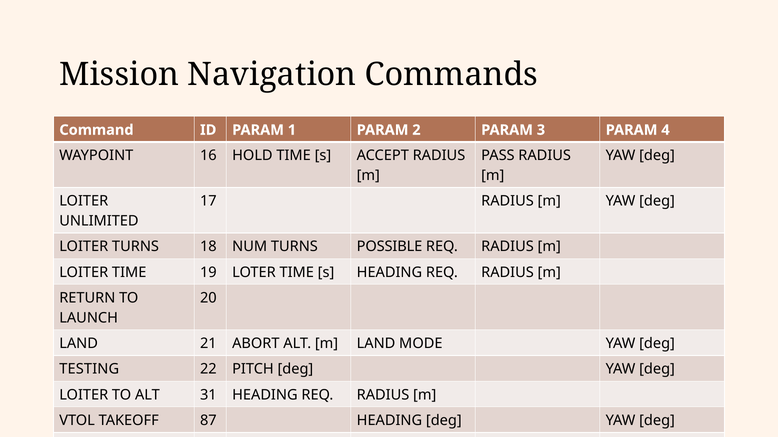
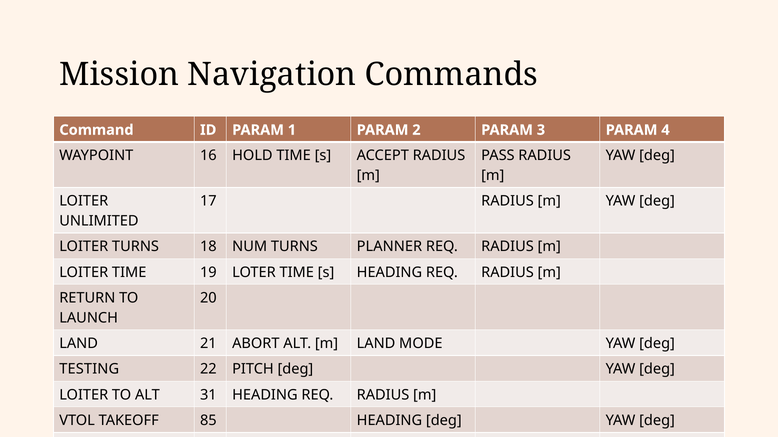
POSSIBLE: POSSIBLE -> PLANNER
TAKEOFF 87: 87 -> 85
